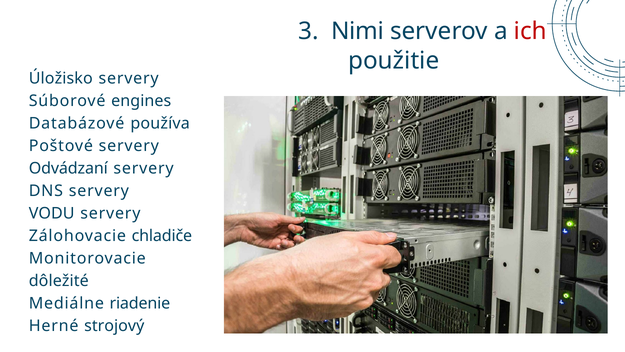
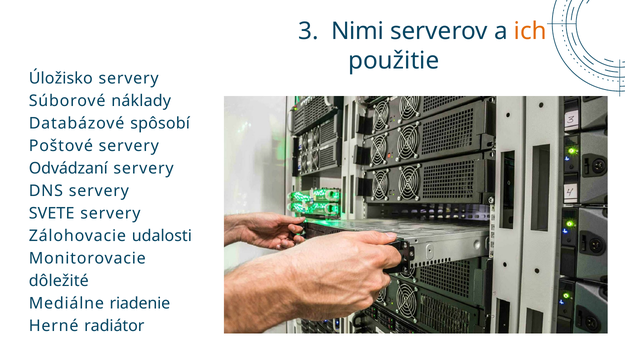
ich colour: red -> orange
engines: engines -> náklady
používa: používa -> spôsobí
VODU: VODU -> SVETE
chladiče: chladiče -> udalosti
strojový: strojový -> radiátor
